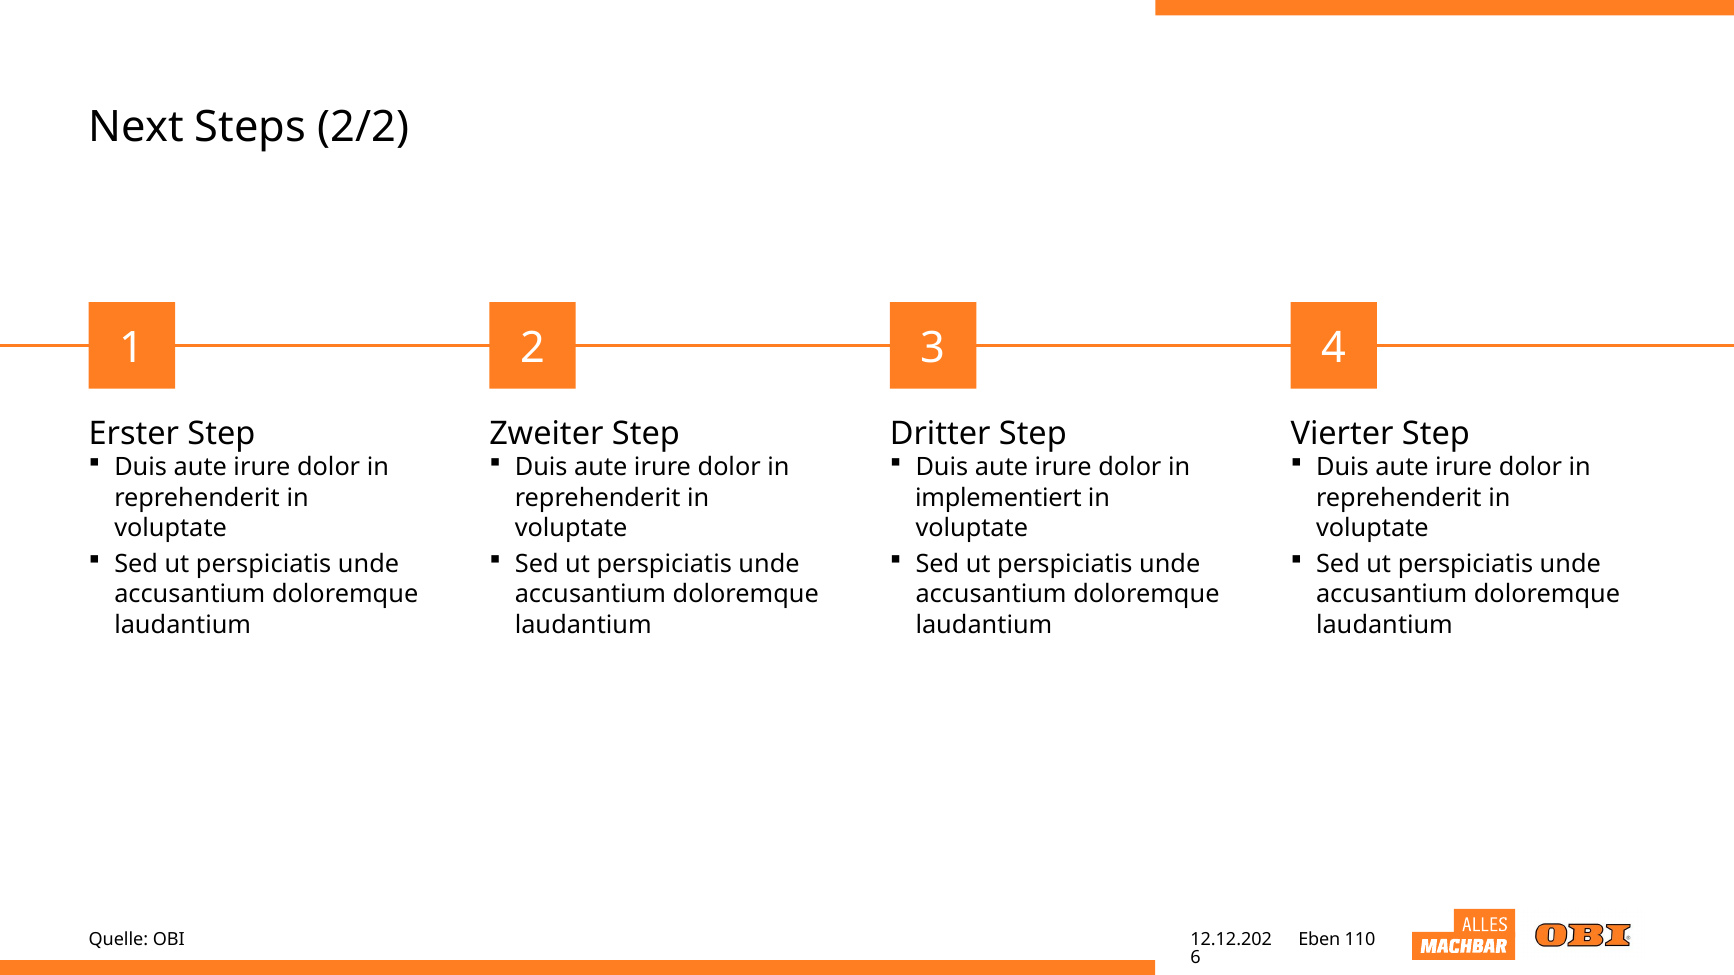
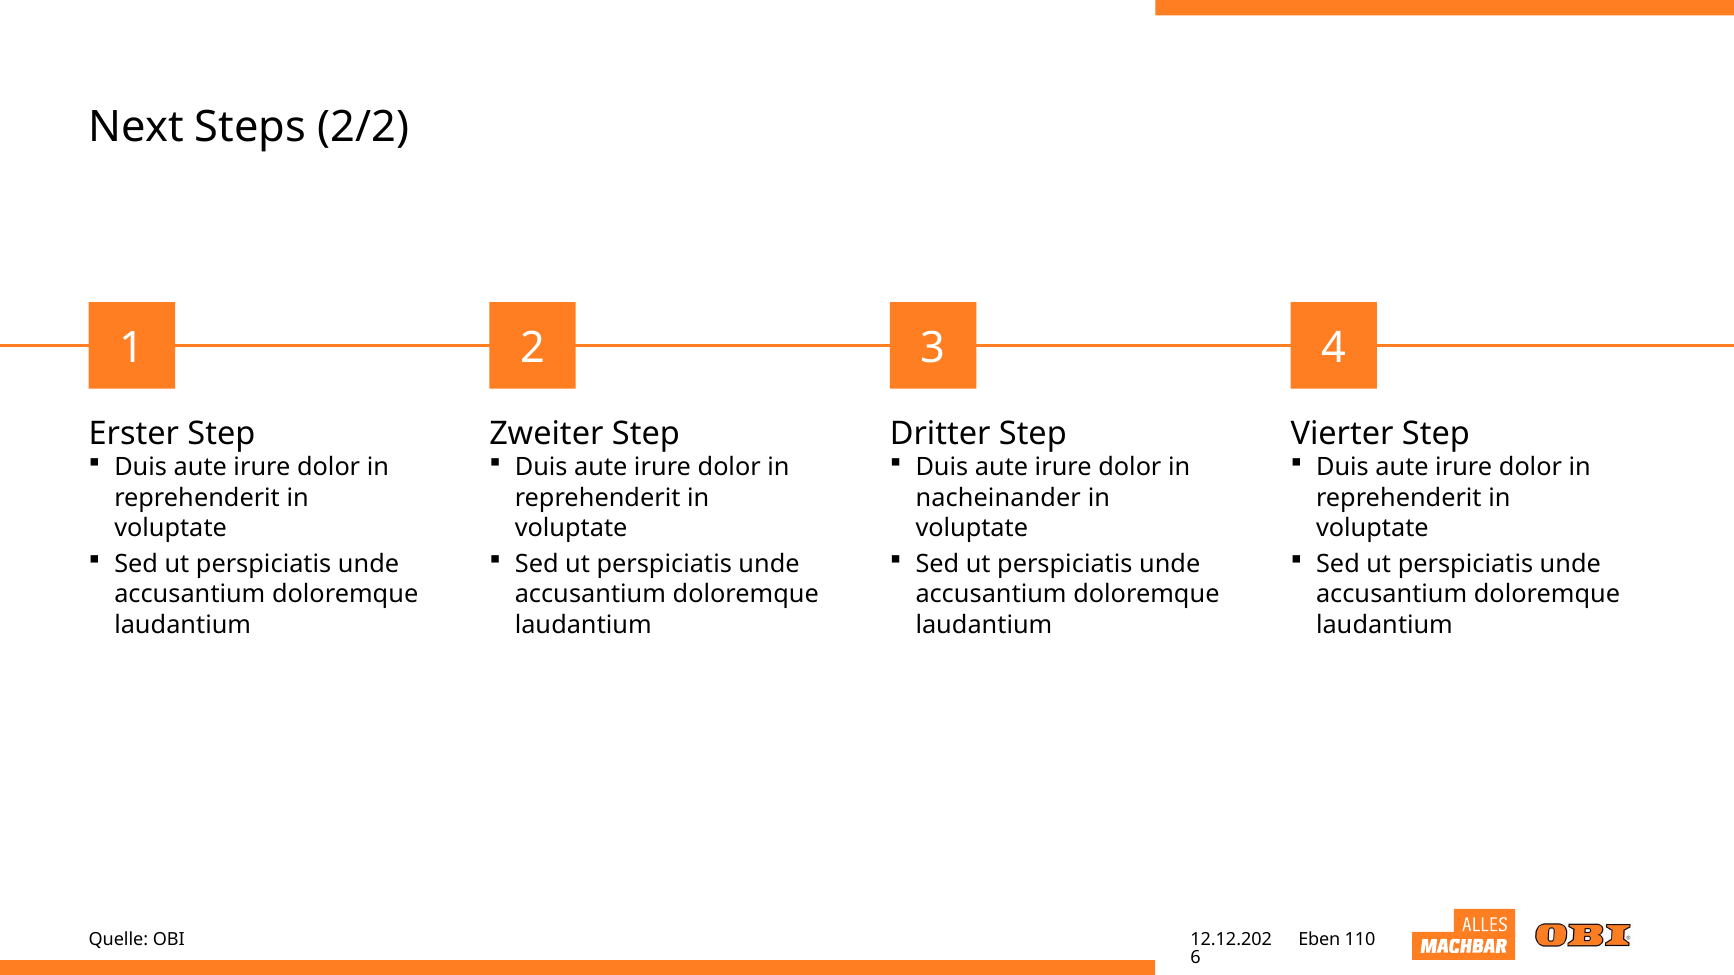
implementiert: implementiert -> nacheinander
